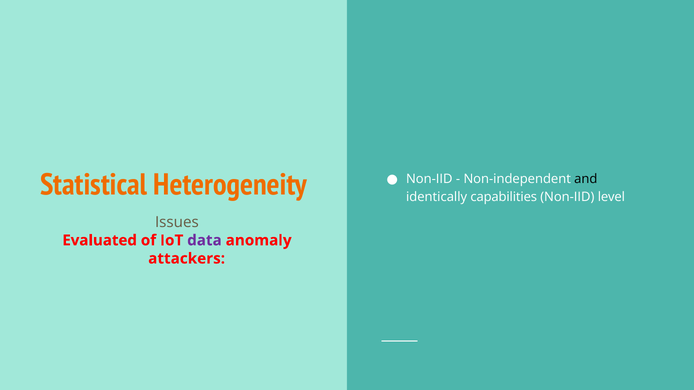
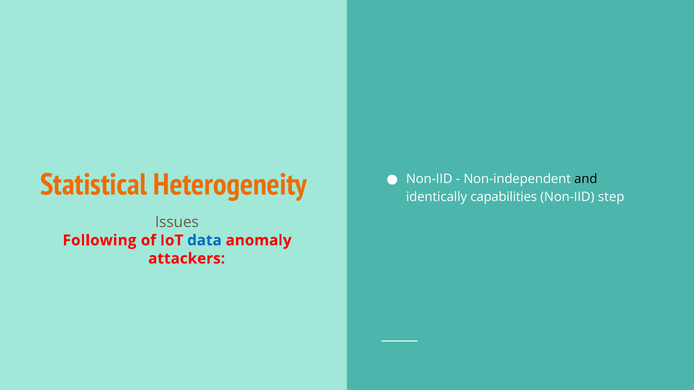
level: level -> step
Evaluated: Evaluated -> Following
data colour: purple -> blue
